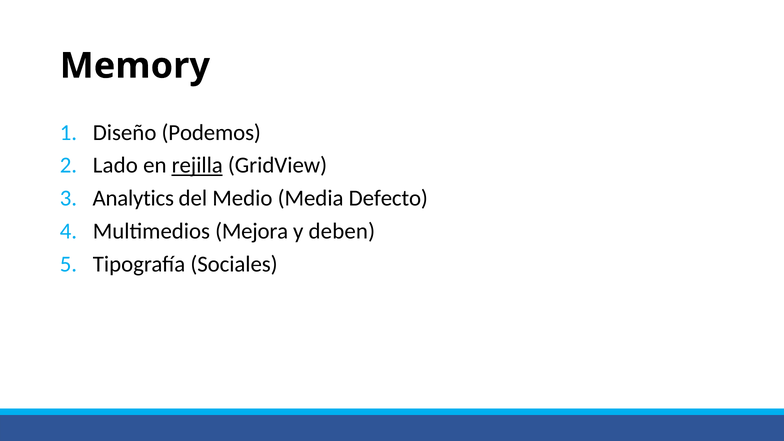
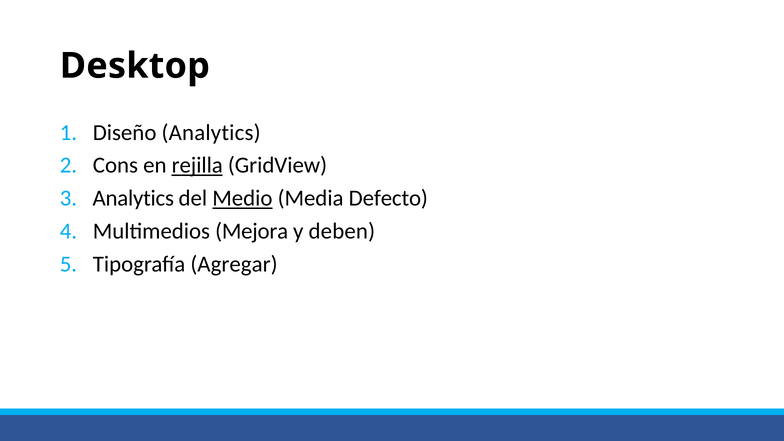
Memory: Memory -> Desktop
Diseño Podemos: Podemos -> Analytics
Lado: Lado -> Cons
Medio underline: none -> present
Sociales: Sociales -> Agregar
